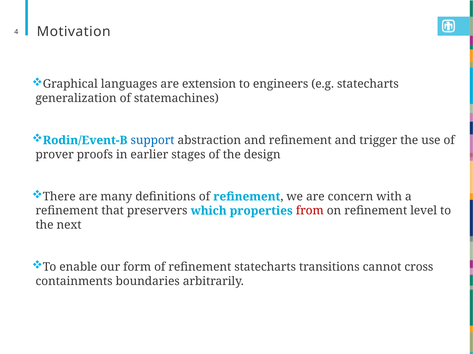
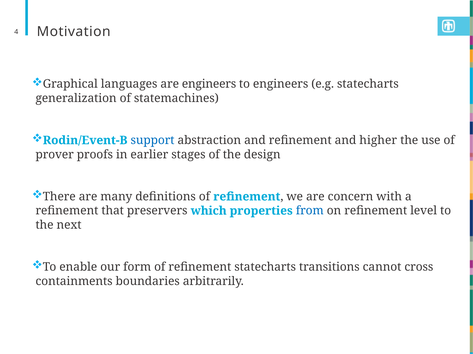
are extension: extension -> engineers
trigger: trigger -> higher
from colour: red -> blue
